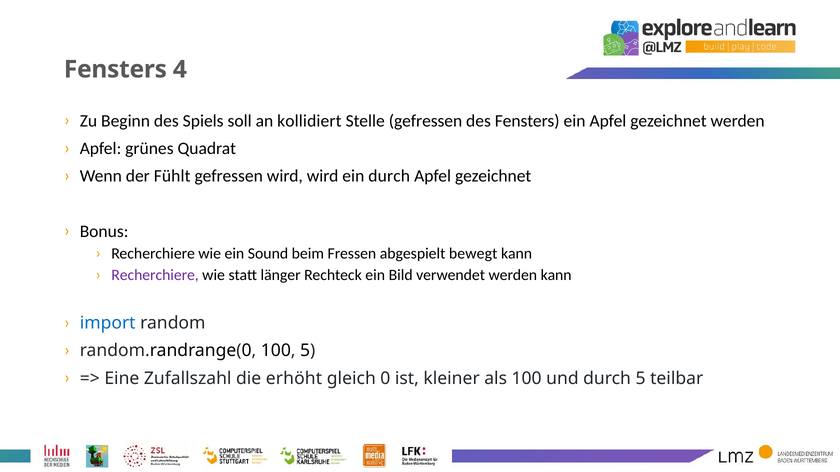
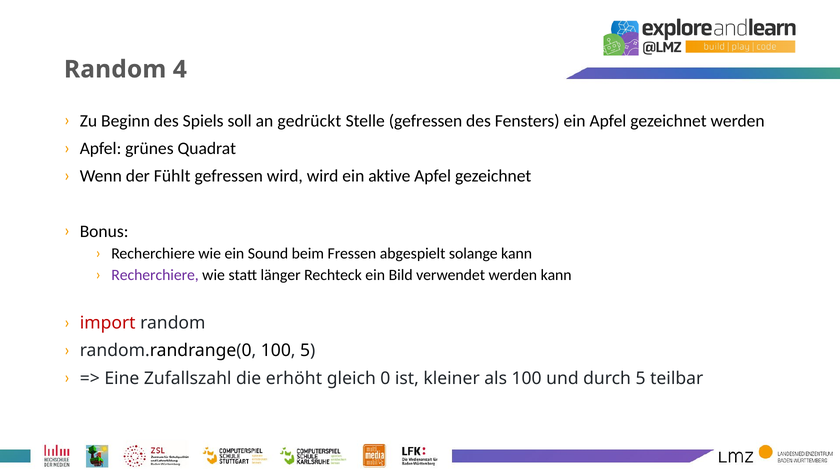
Fensters at (115, 69): Fensters -> Random
kollidiert: kollidiert -> gedrückt
ein durch: durch -> aktive
bewegt: bewegt -> solange
import colour: blue -> red
